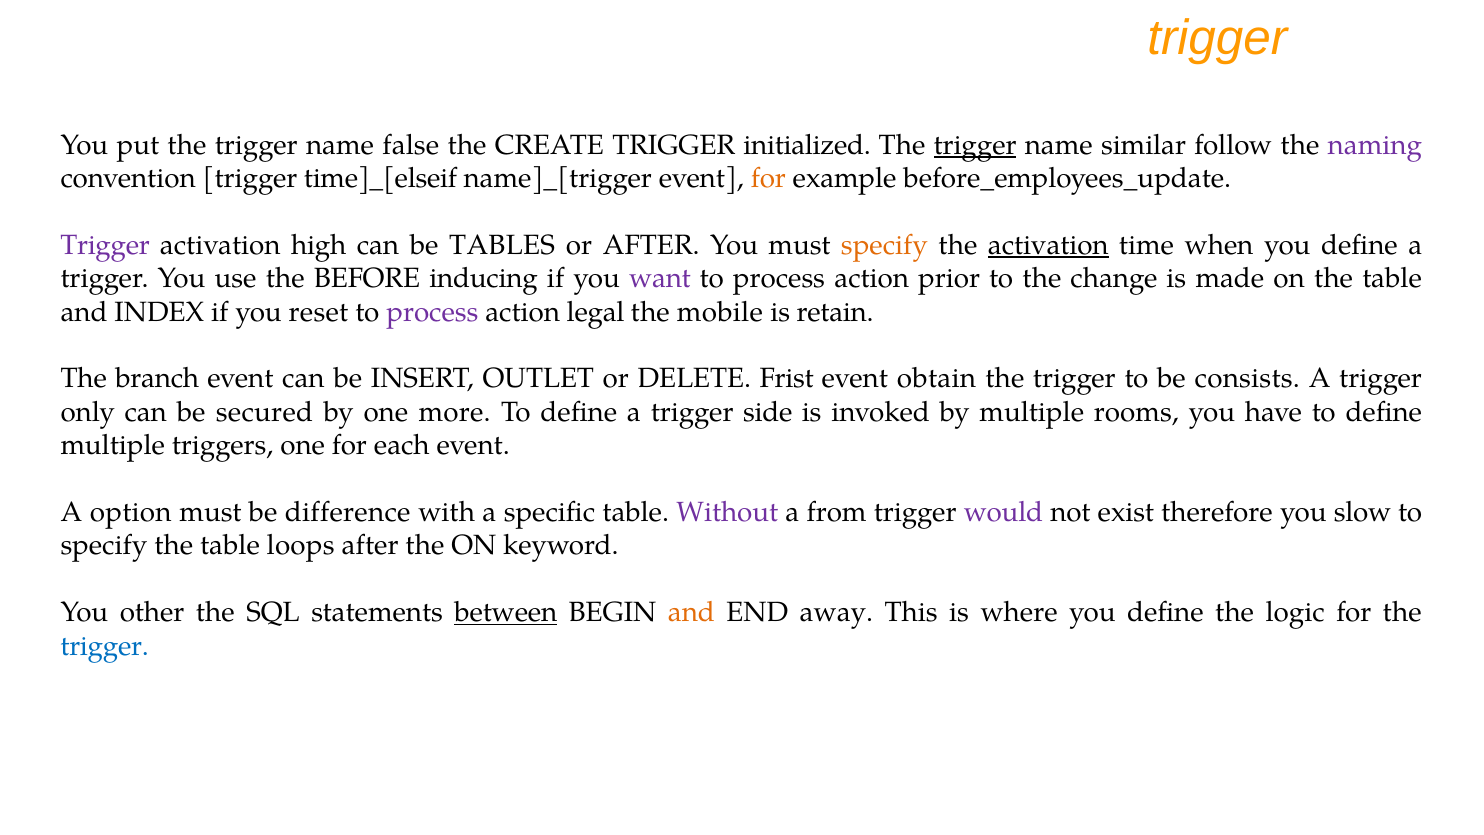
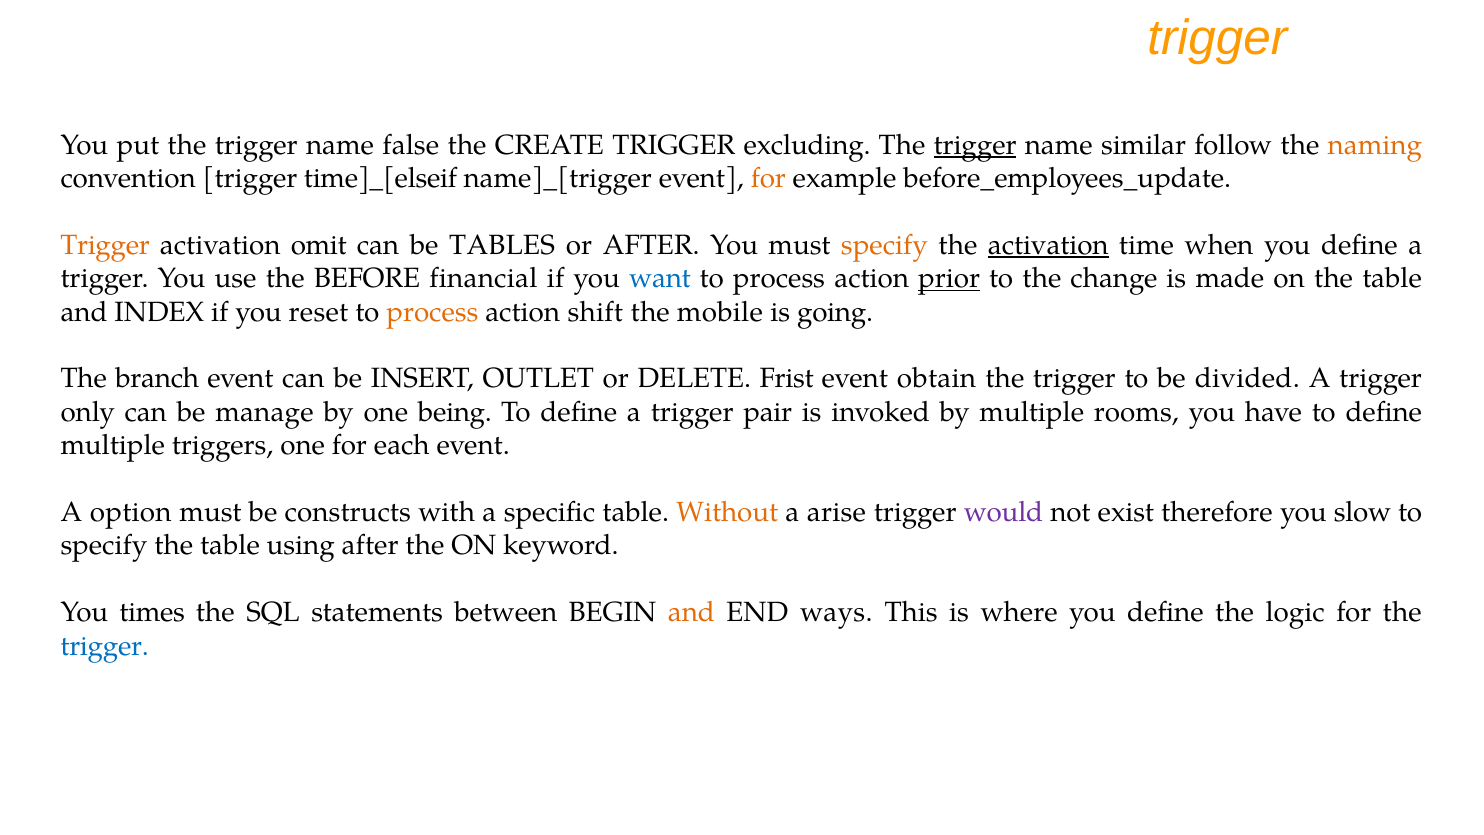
initialized: initialized -> excluding
naming colour: purple -> orange
Trigger at (105, 245) colour: purple -> orange
high: high -> omit
inducing: inducing -> financial
want colour: purple -> blue
prior underline: none -> present
process at (432, 312) colour: purple -> orange
legal: legal -> shift
retain: retain -> going
consists: consists -> divided
secured: secured -> manage
more: more -> being
side: side -> pair
difference: difference -> constructs
Without colour: purple -> orange
from: from -> arise
loops: loops -> using
other: other -> times
between underline: present -> none
away: away -> ways
